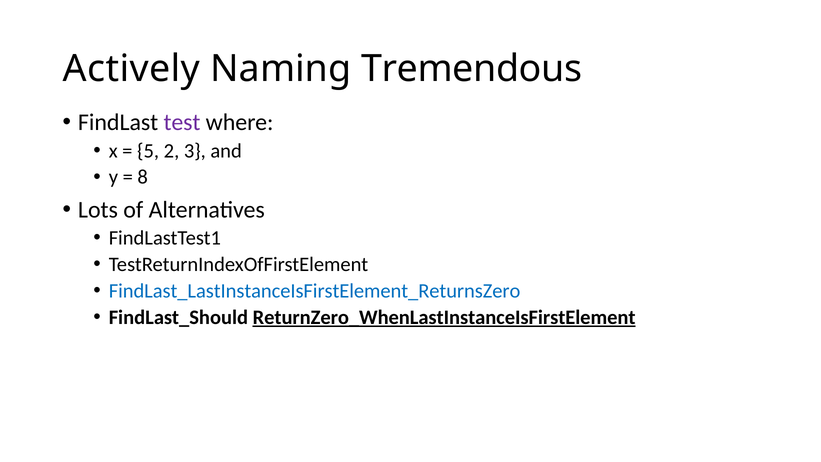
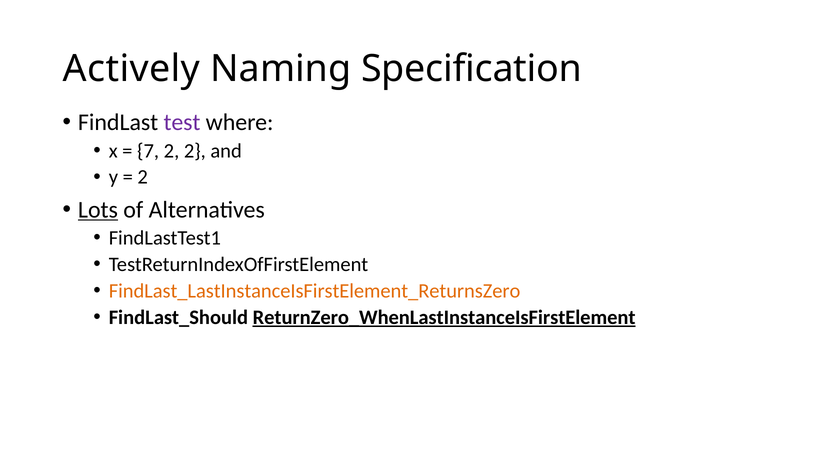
Tremendous: Tremendous -> Specification
5: 5 -> 7
2 3: 3 -> 2
8 at (143, 177): 8 -> 2
Lots underline: none -> present
FindLast_LastInstanceIsFirstElement_ReturnsZero colour: blue -> orange
